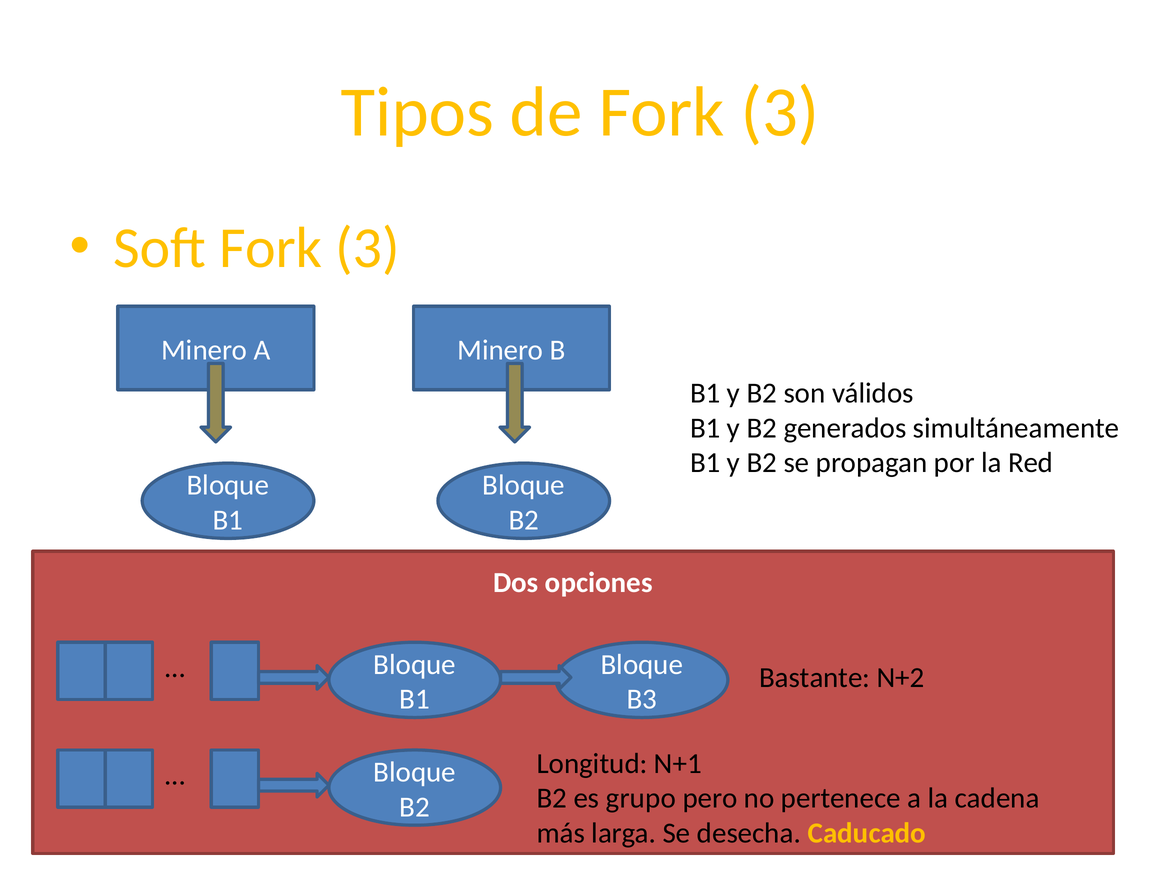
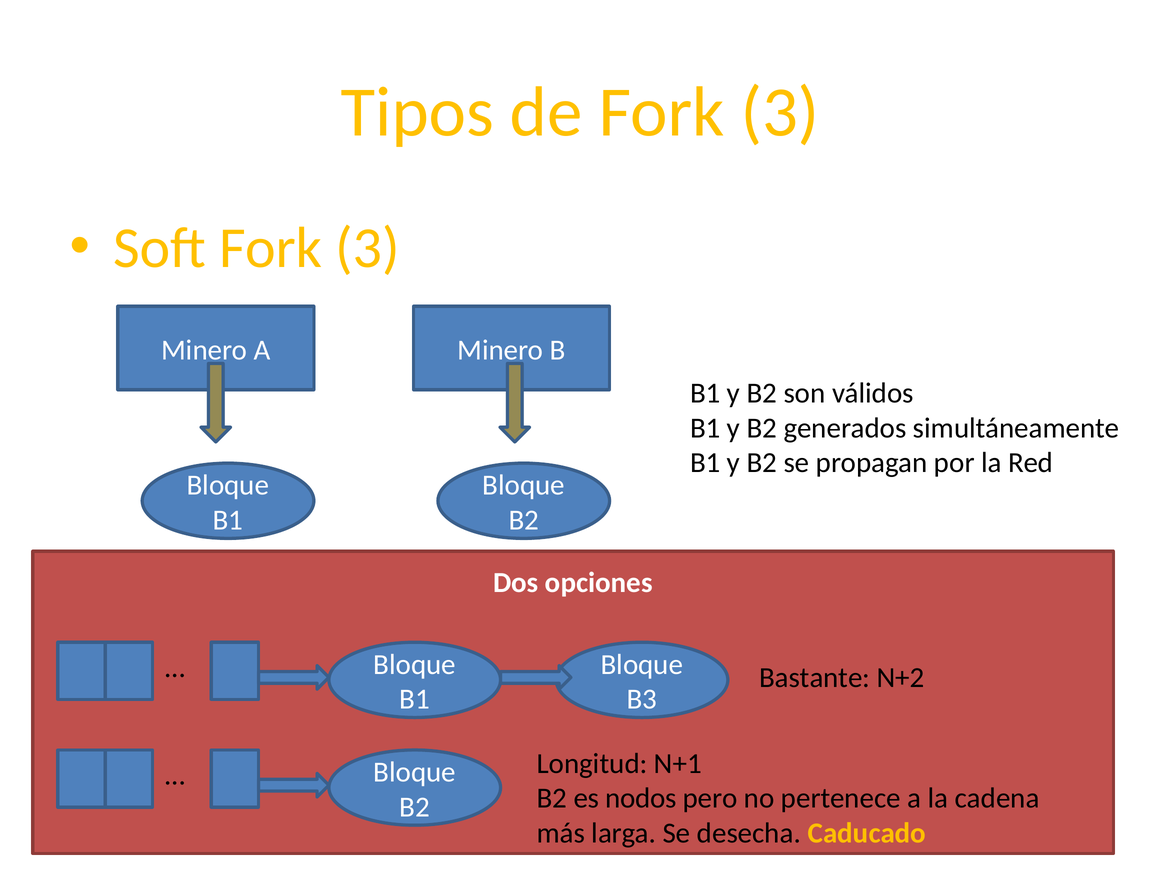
grupo: grupo -> nodos
